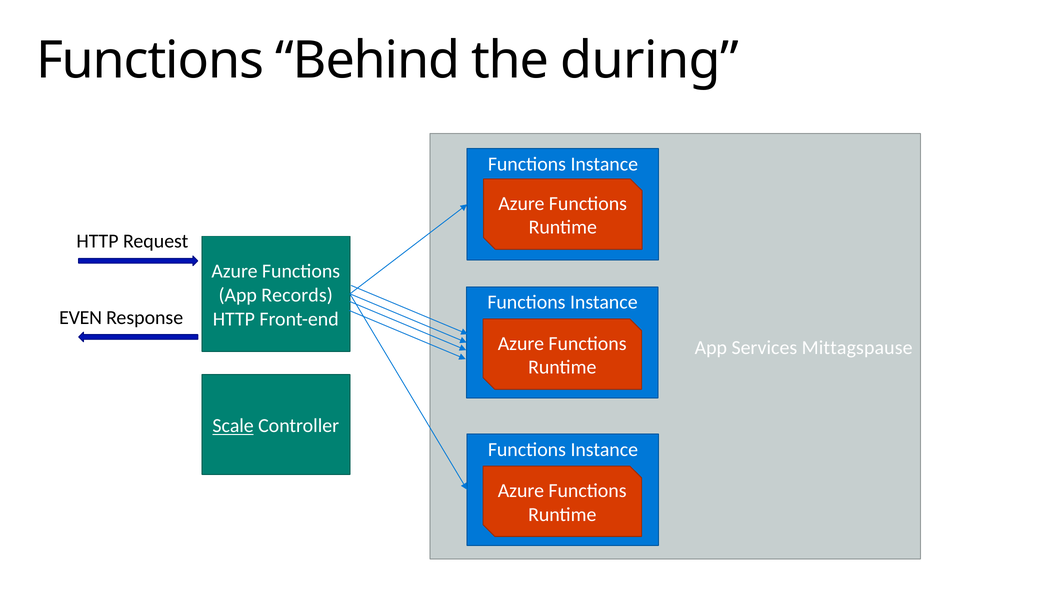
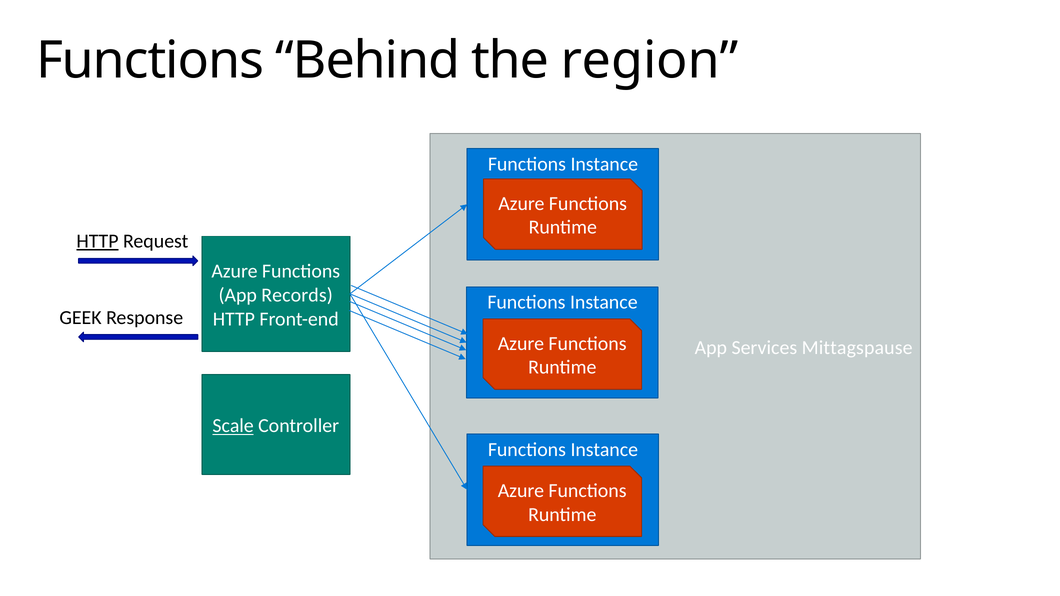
during: during -> region
HTTP at (97, 241) underline: none -> present
EVEN: EVEN -> GEEK
